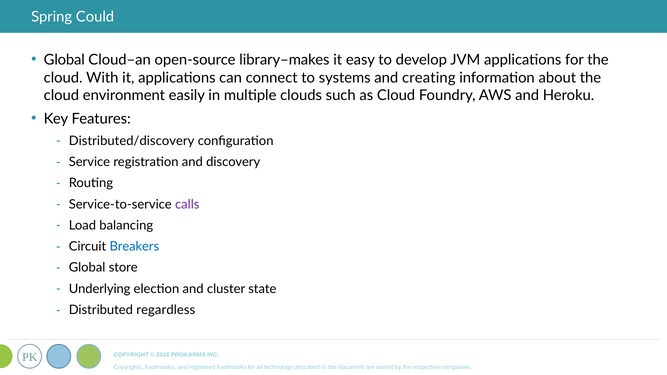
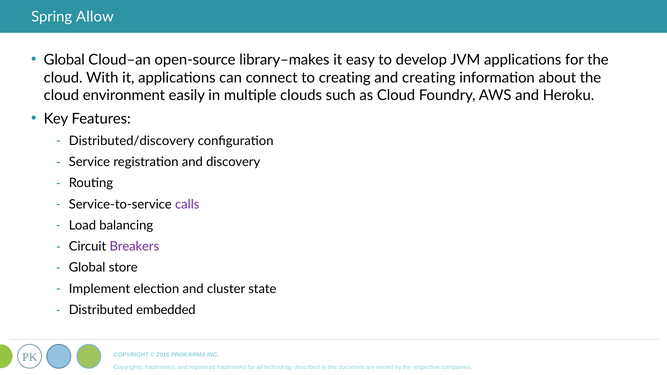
Could: Could -> Allow
to systems: systems -> creating
Breakers colour: blue -> purple
Underlying: Underlying -> Implement
regardless: regardless -> embedded
